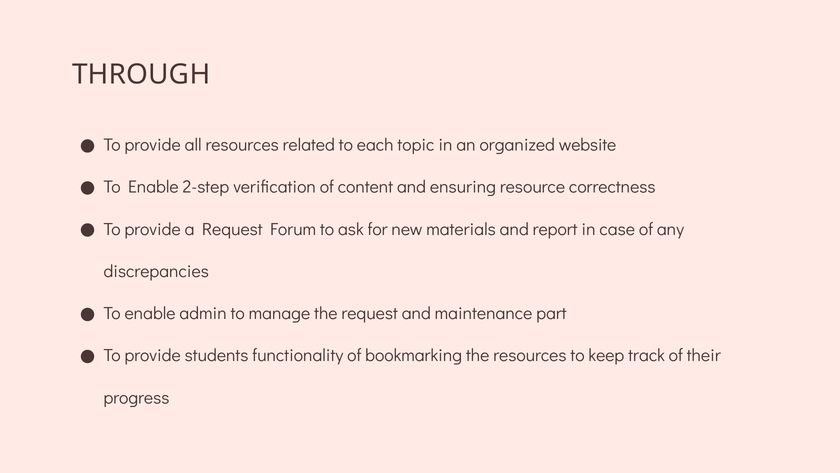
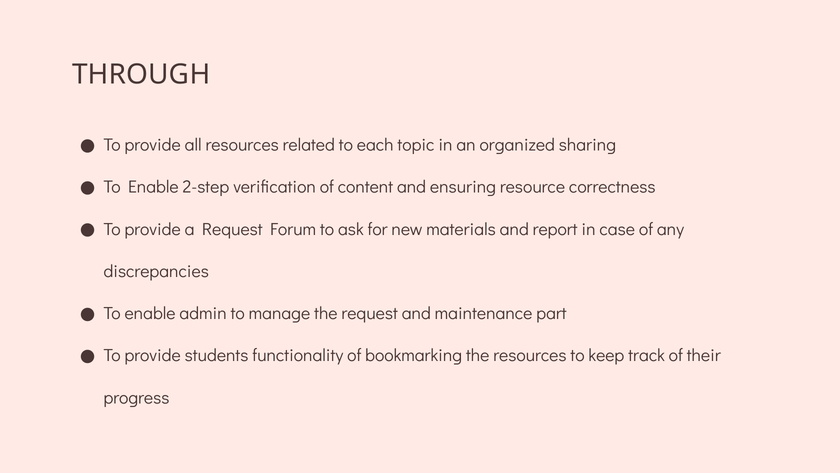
website: website -> sharing
